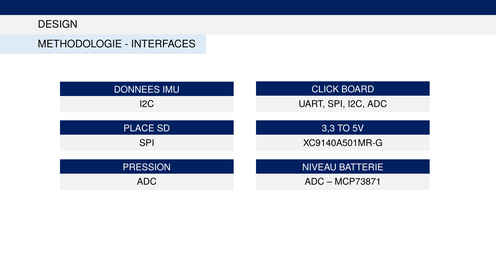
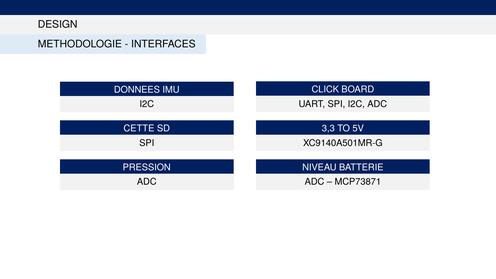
PLACE: PLACE -> CETTE
